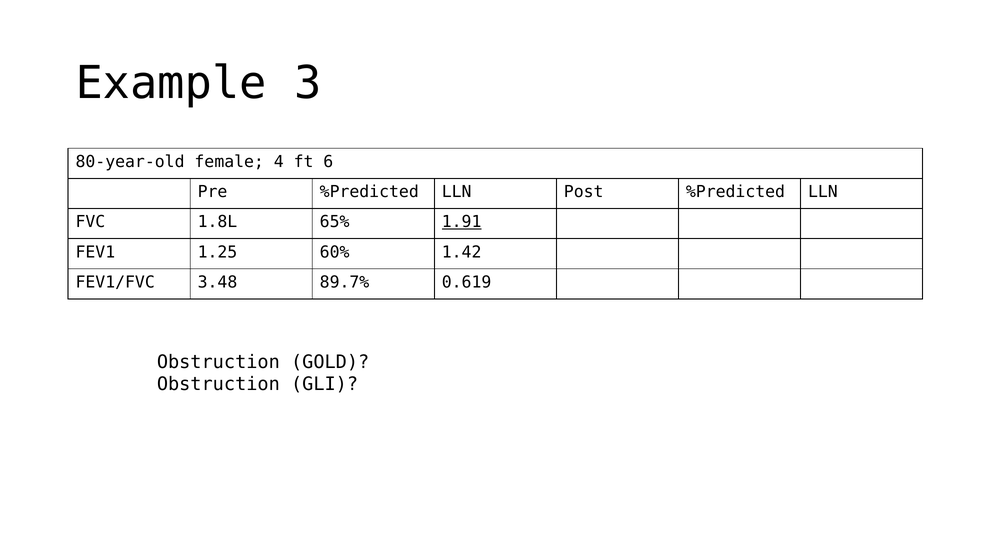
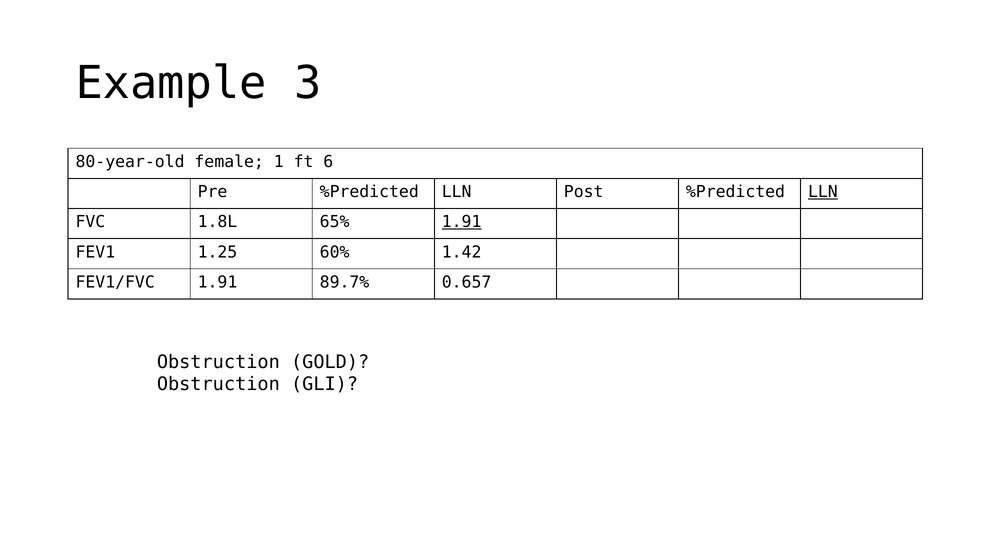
4: 4 -> 1
LLN at (823, 192) underline: none -> present
FEV1/FVC 3.48: 3.48 -> 1.91
0.619: 0.619 -> 0.657
